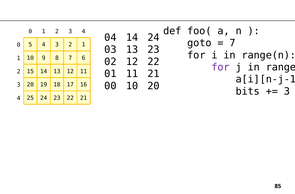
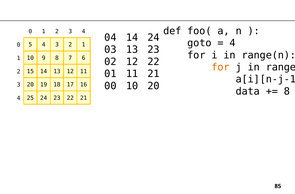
7 at (233, 43): 7 -> 4
for at (221, 67) colour: purple -> orange
bits: bits -> data
3 at (287, 91): 3 -> 8
